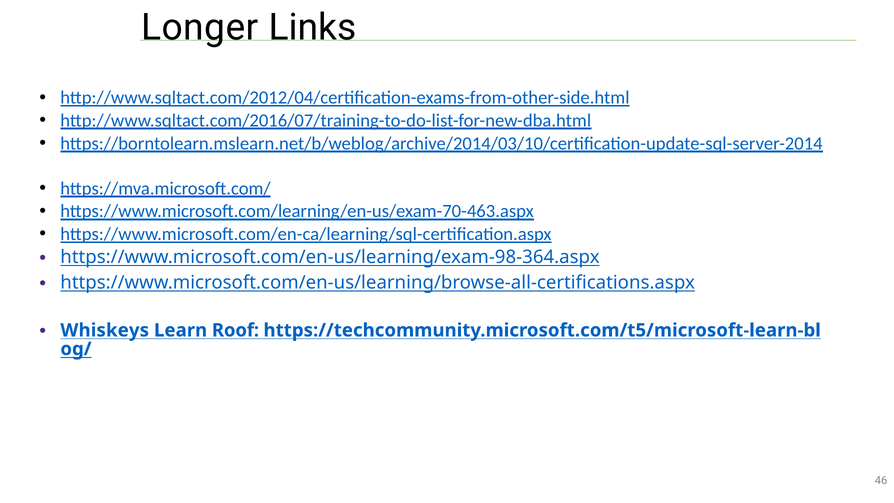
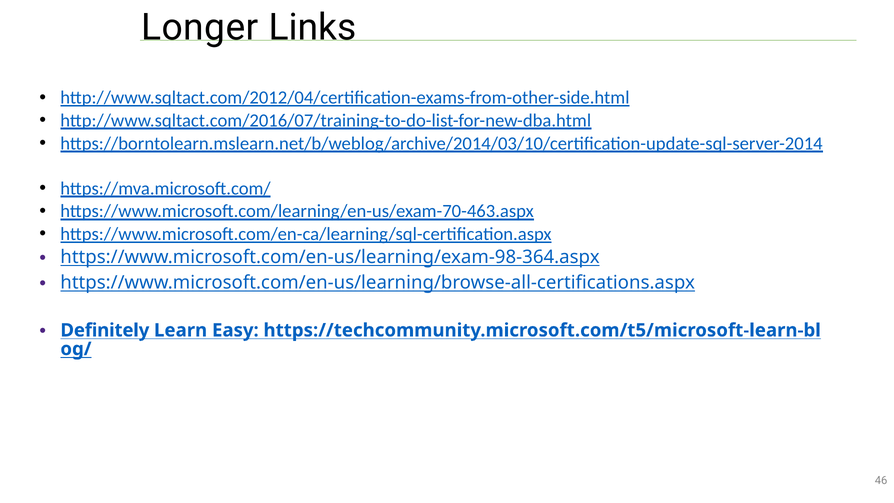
Whiskeys: Whiskeys -> Definitely
Roof: Roof -> Easy
